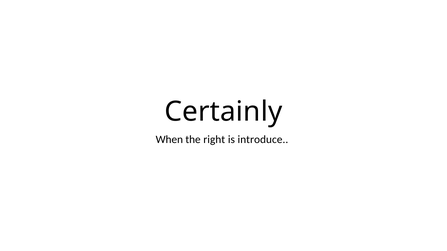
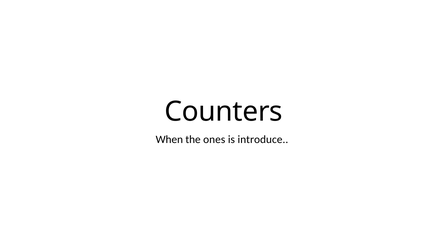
Certainly: Certainly -> Counters
right: right -> ones
